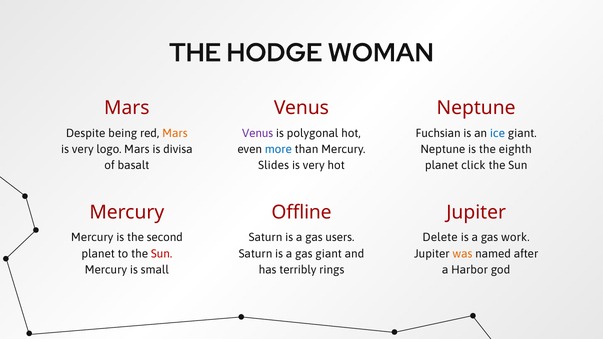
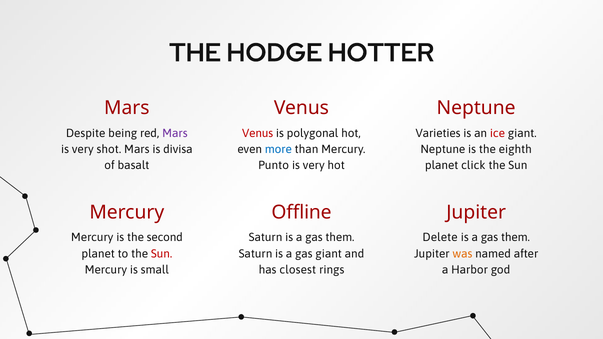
WOMAN: WOMAN -> HOTTER
Mars at (175, 133) colour: orange -> purple
Venus at (258, 133) colour: purple -> red
Fuchsian: Fuchsian -> Varieties
ice colour: blue -> red
logo: logo -> shot
Slides: Slides -> Punto
users at (340, 238): users -> them
work at (515, 238): work -> them
terribly: terribly -> closest
